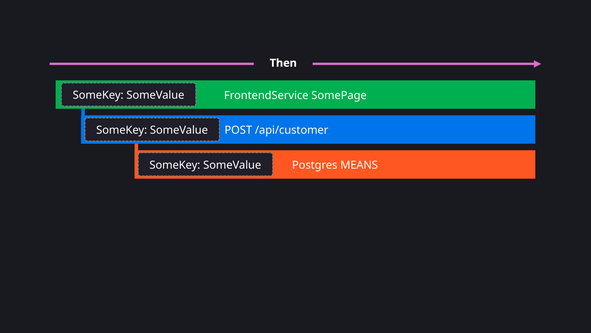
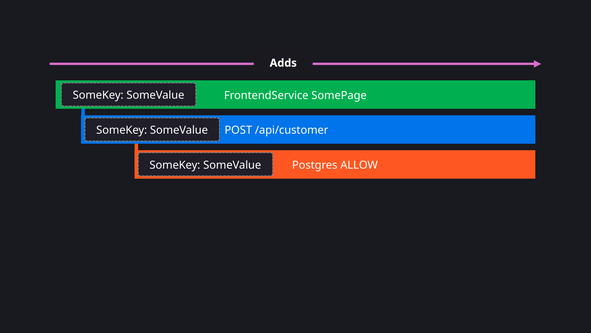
Then: Then -> Adds
MEANS: MEANS -> ALLOW
